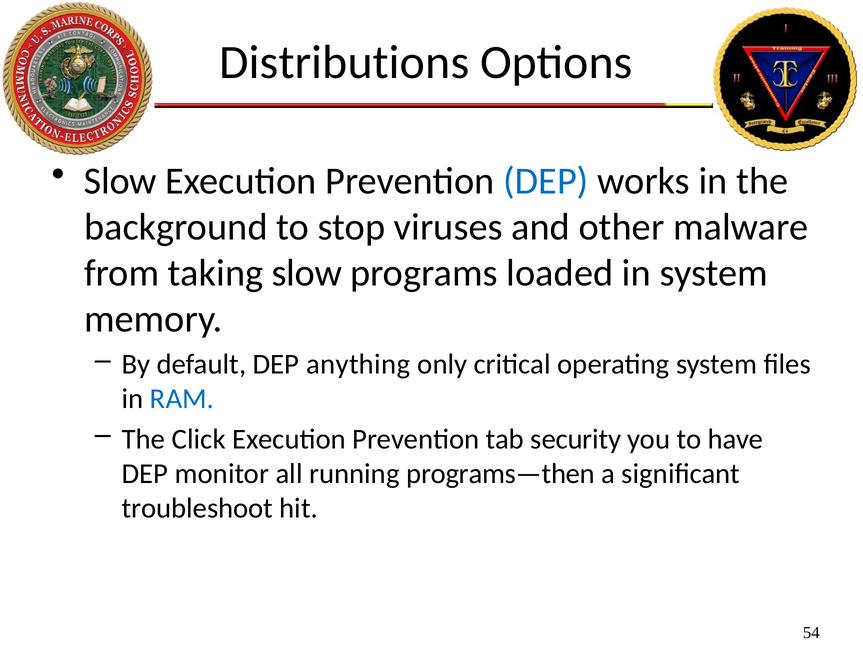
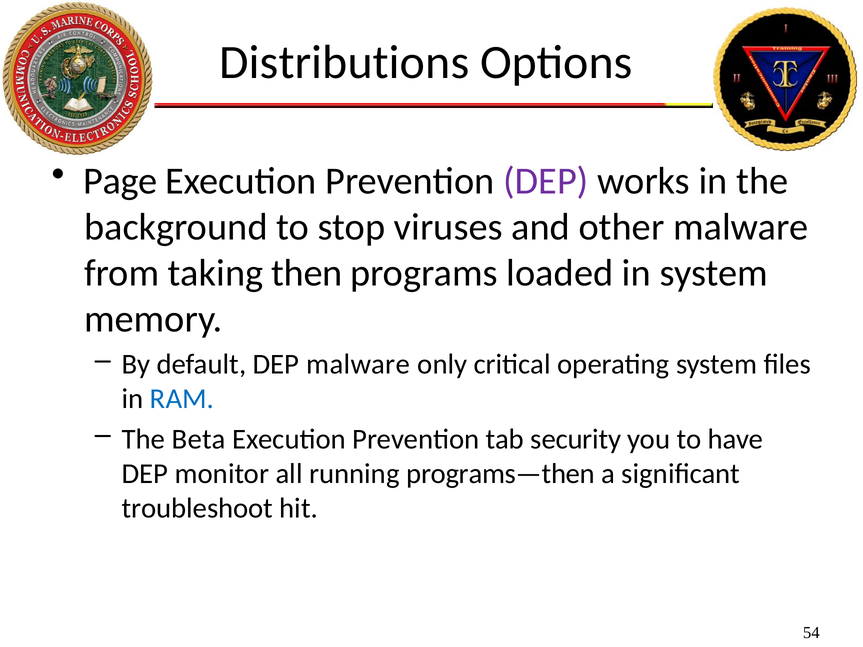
Slow at (120, 181): Slow -> Page
DEP at (546, 181) colour: blue -> purple
taking slow: slow -> then
DEP anything: anything -> malware
Click: Click -> Beta
